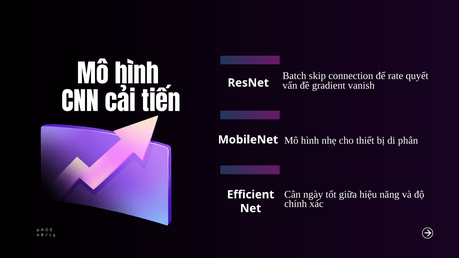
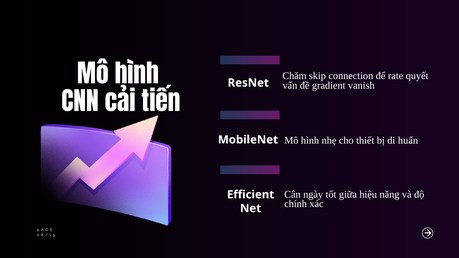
Batch: Batch -> Chăm
phân: phân -> huấn
